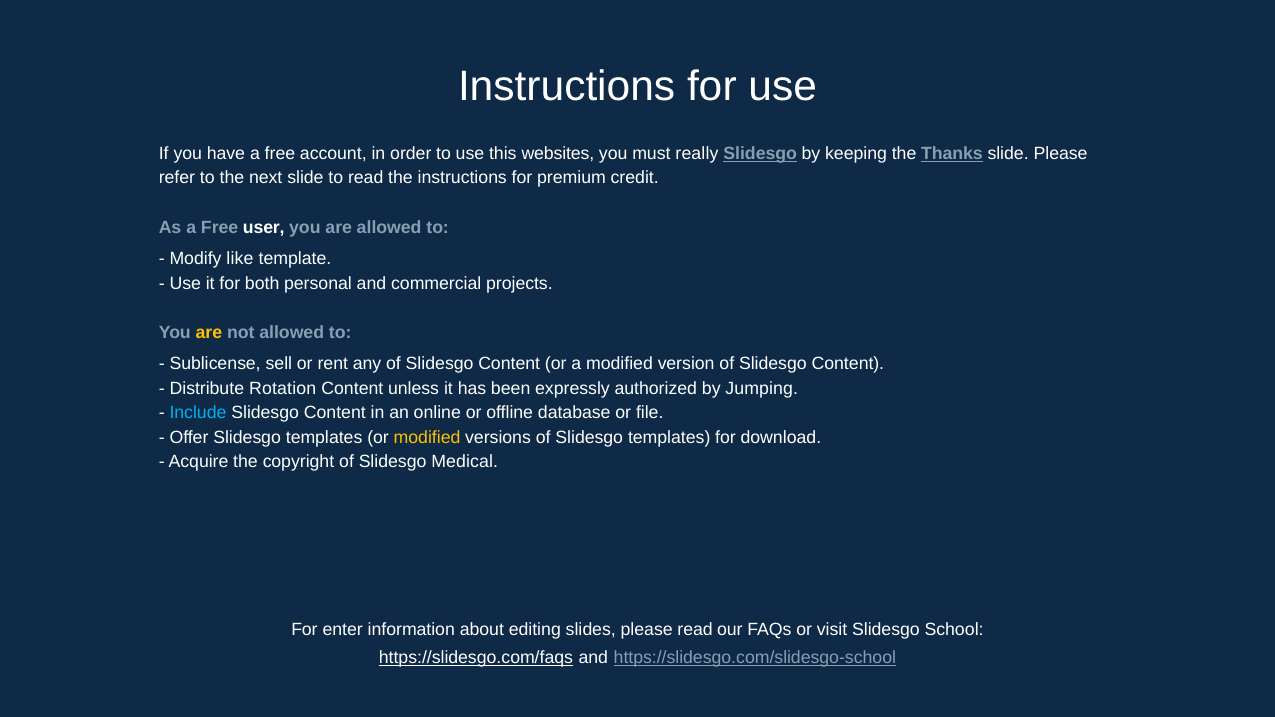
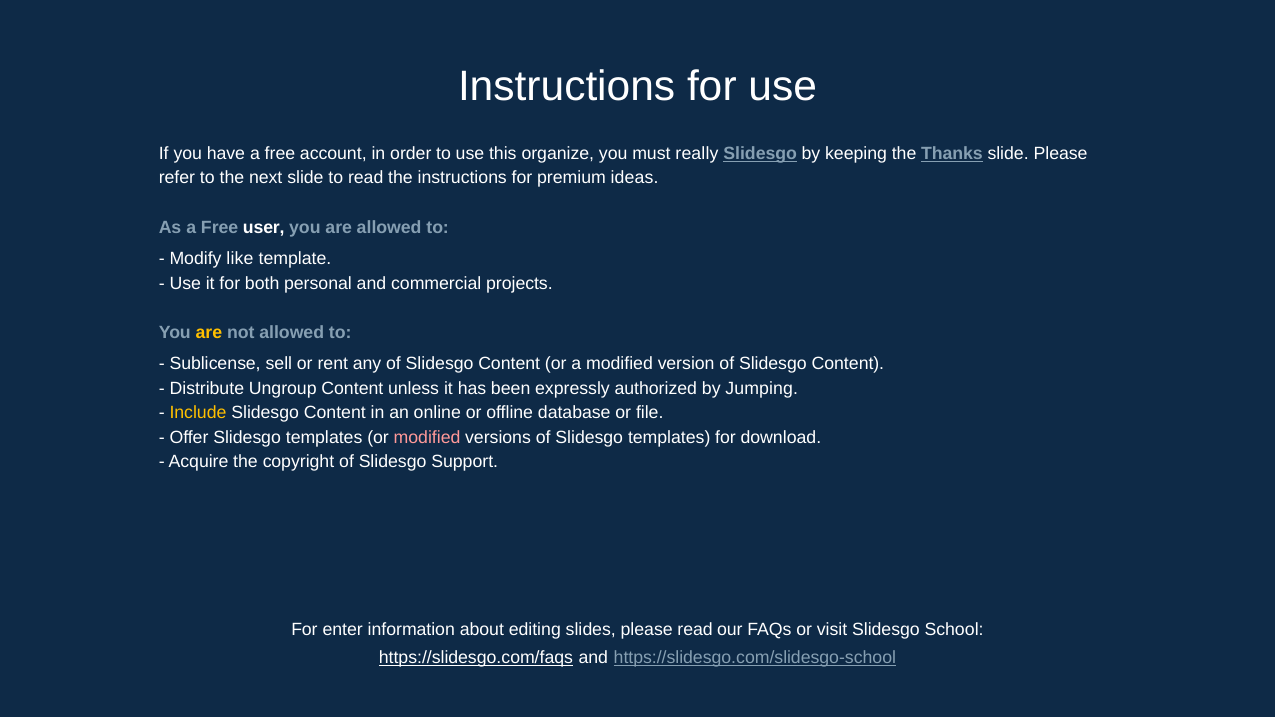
websites: websites -> organize
credit: credit -> ideas
Rotation: Rotation -> Ungroup
Include colour: light blue -> yellow
modified at (427, 437) colour: yellow -> pink
Medical: Medical -> Support
